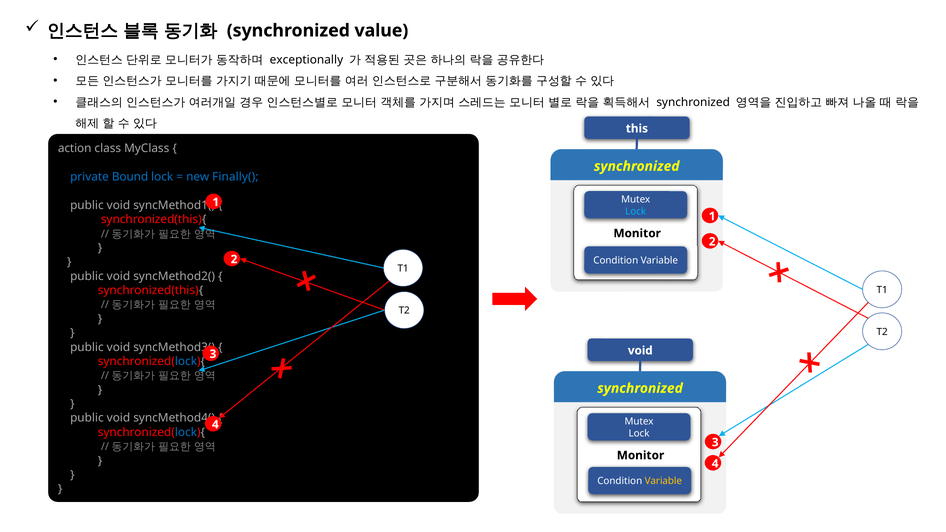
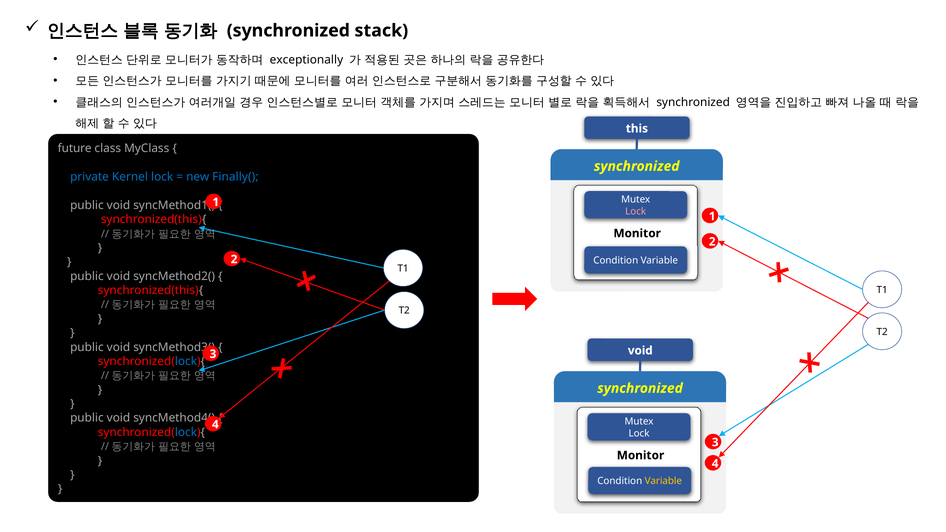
value: value -> stack
action: action -> future
Bound: Bound -> Kernel
Lock at (636, 211) colour: light blue -> pink
